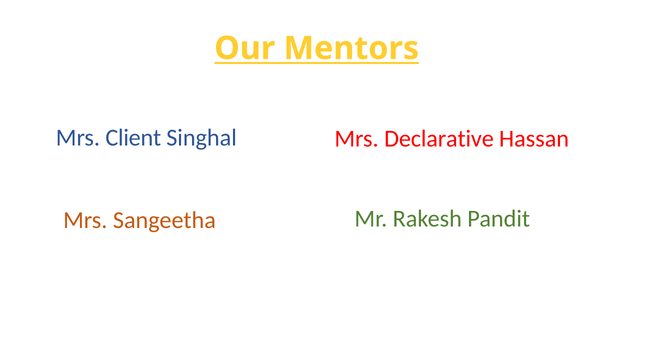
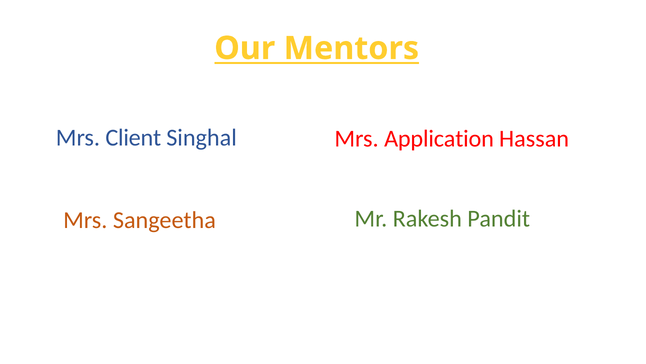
Declarative: Declarative -> Application
